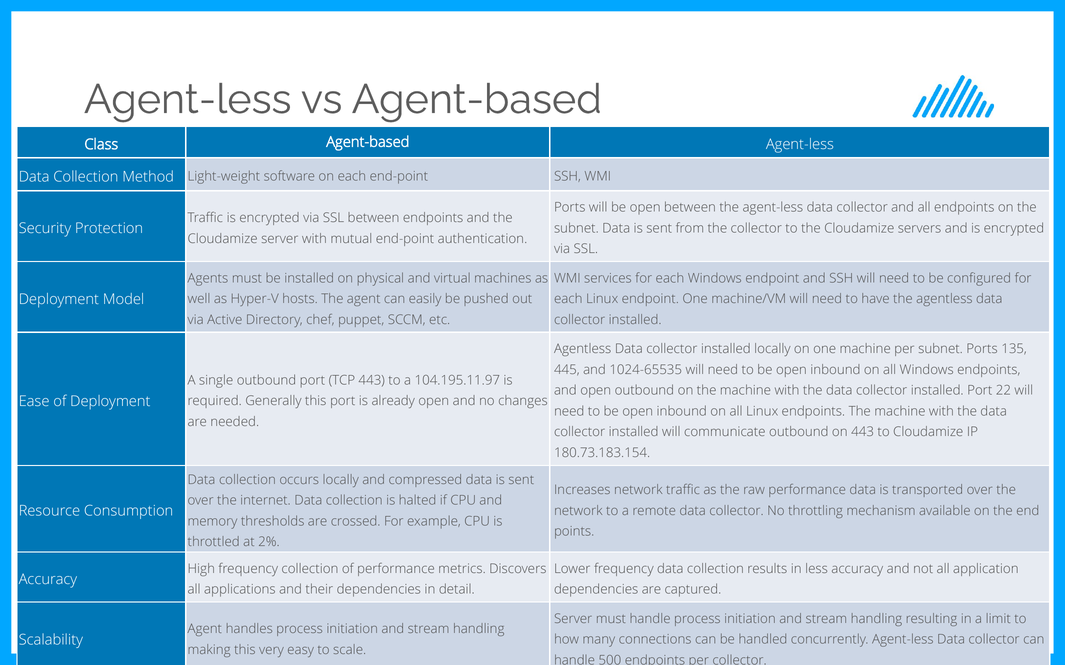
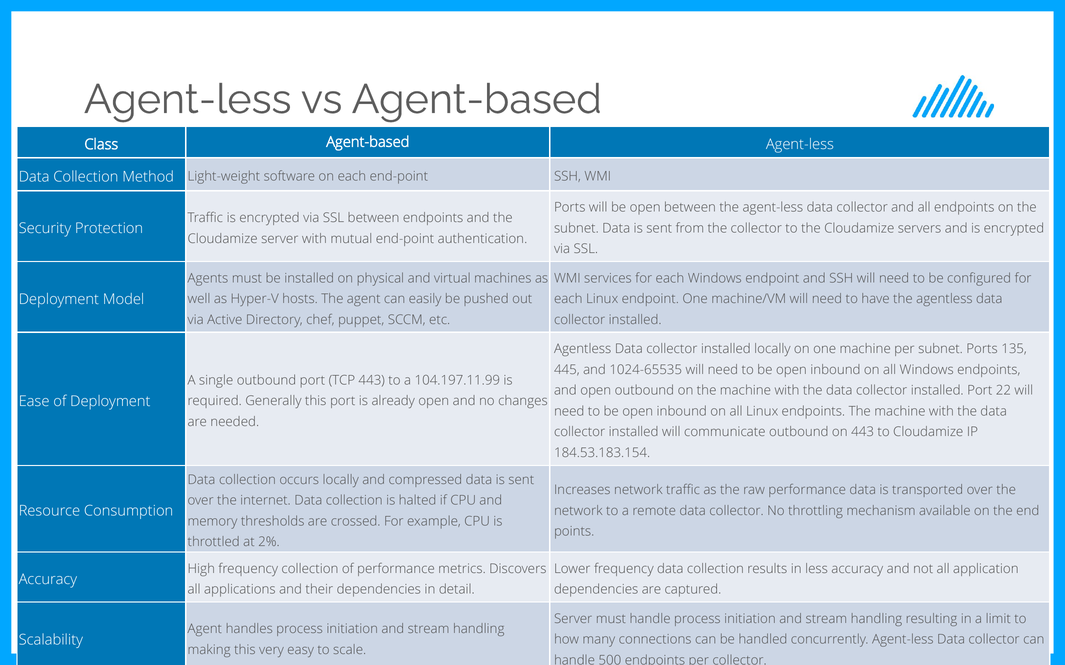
104.195.11.97: 104.195.11.97 -> 104.197.11.99
180.73.183.154: 180.73.183.154 -> 184.53.183.154
